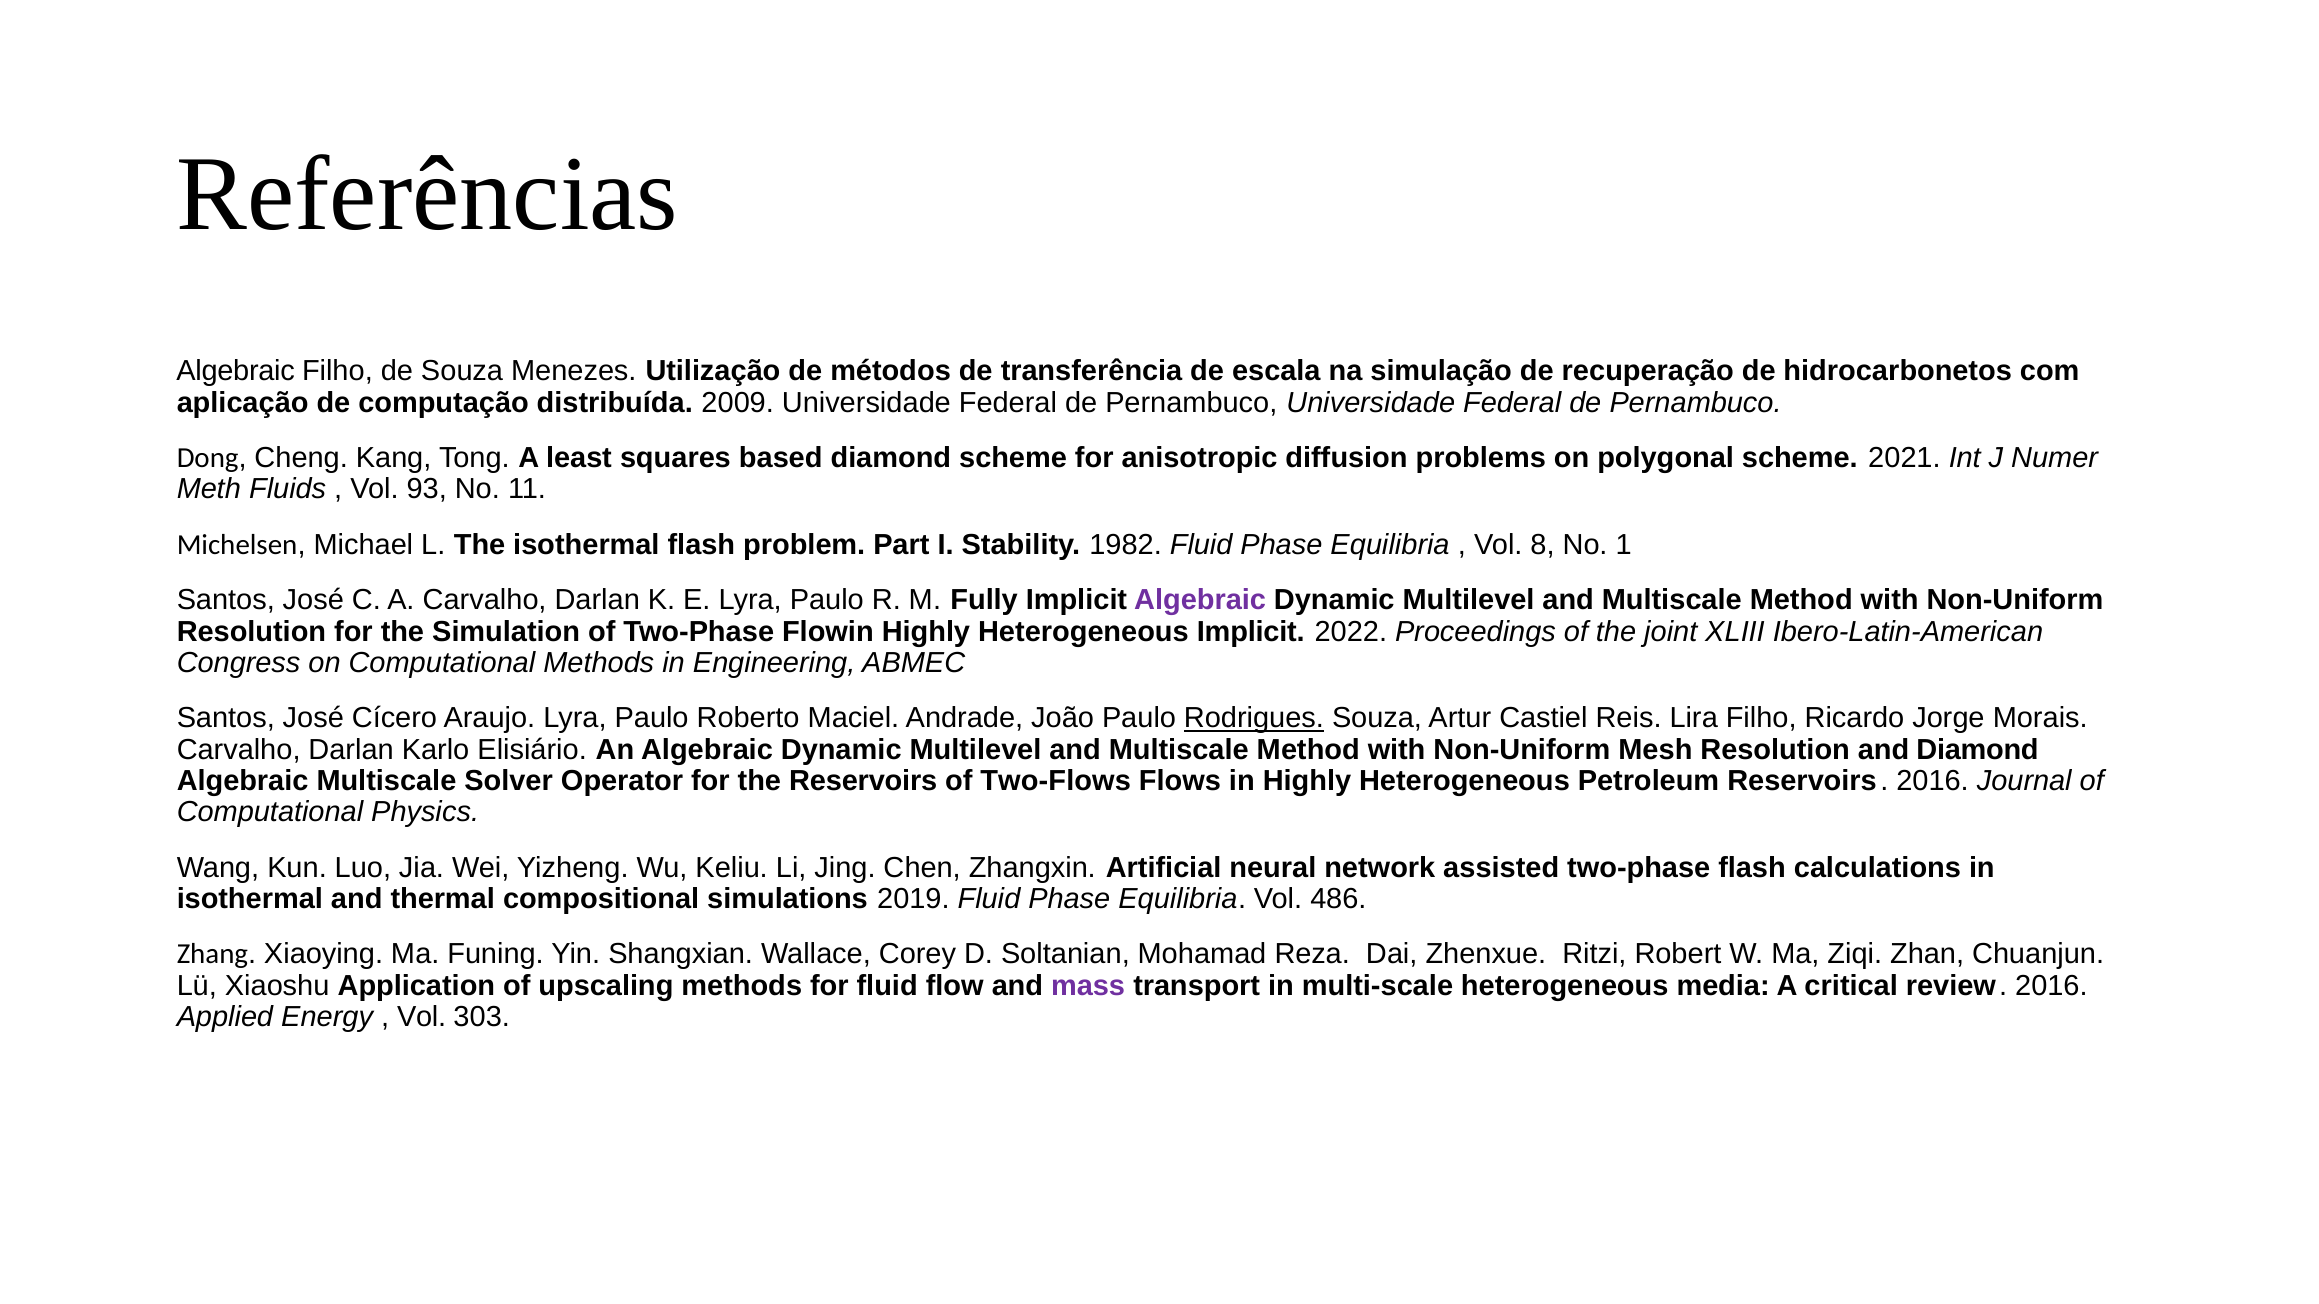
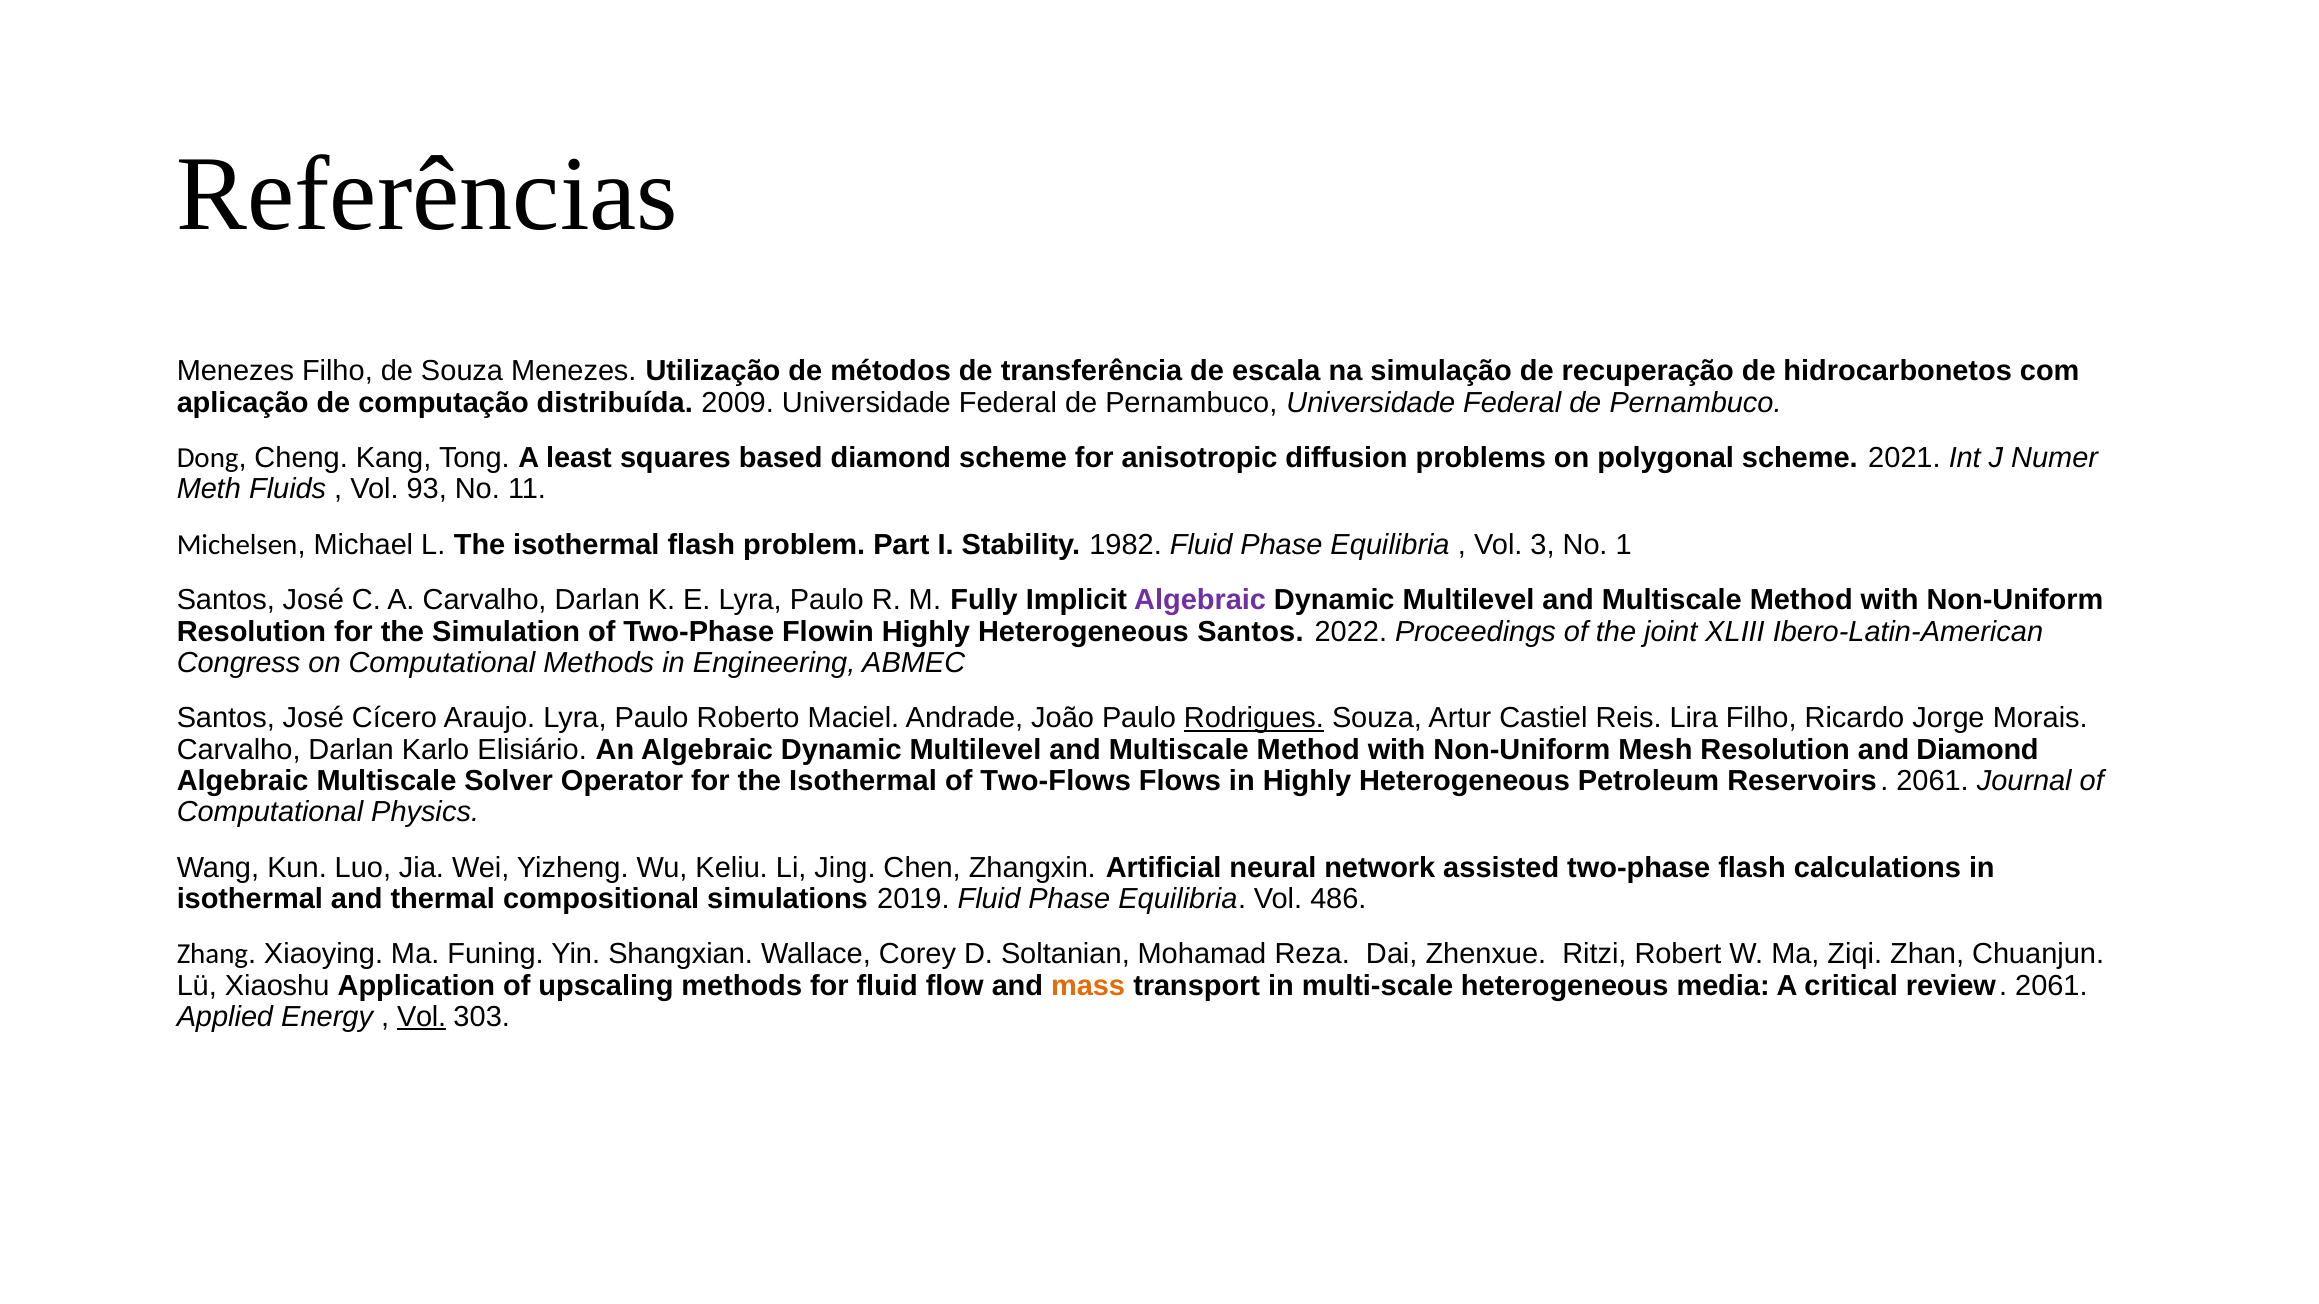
Algebraic at (236, 371): Algebraic -> Menezes
8: 8 -> 3
Heterogeneous Implicit: Implicit -> Santos
for the Reservoirs: Reservoirs -> Isothermal
Reservoirs 2016: 2016 -> 2061
mass colour: purple -> orange
review 2016: 2016 -> 2061
Vol at (422, 1017) underline: none -> present
